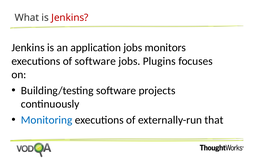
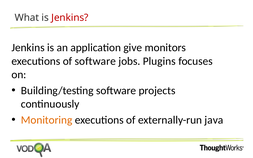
application jobs: jobs -> give
Monitoring colour: blue -> orange
that: that -> java
